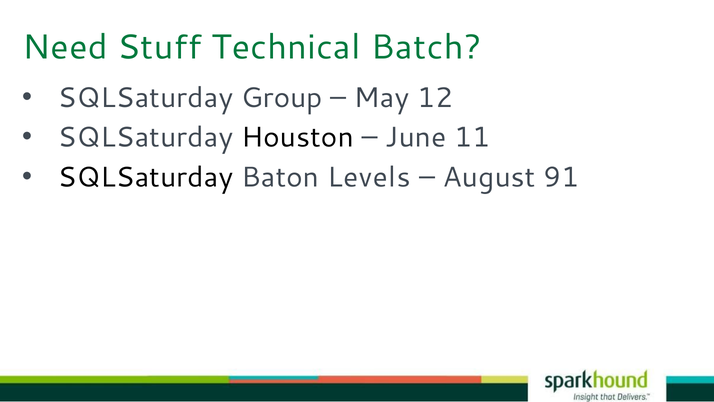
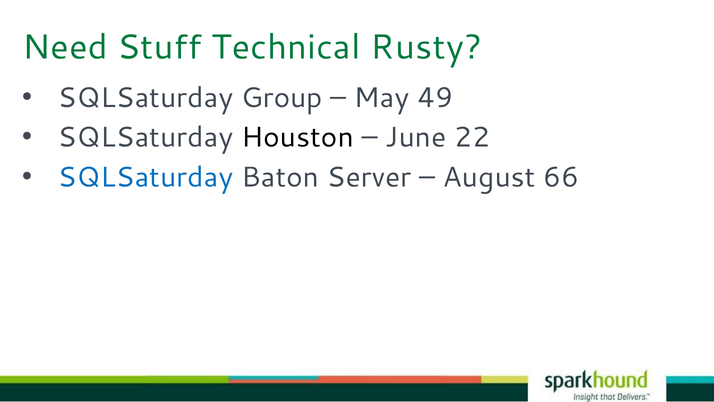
Batch: Batch -> Rusty
12: 12 -> 49
11: 11 -> 22
SQLSaturday at (146, 177) colour: black -> blue
Levels: Levels -> Server
91: 91 -> 66
